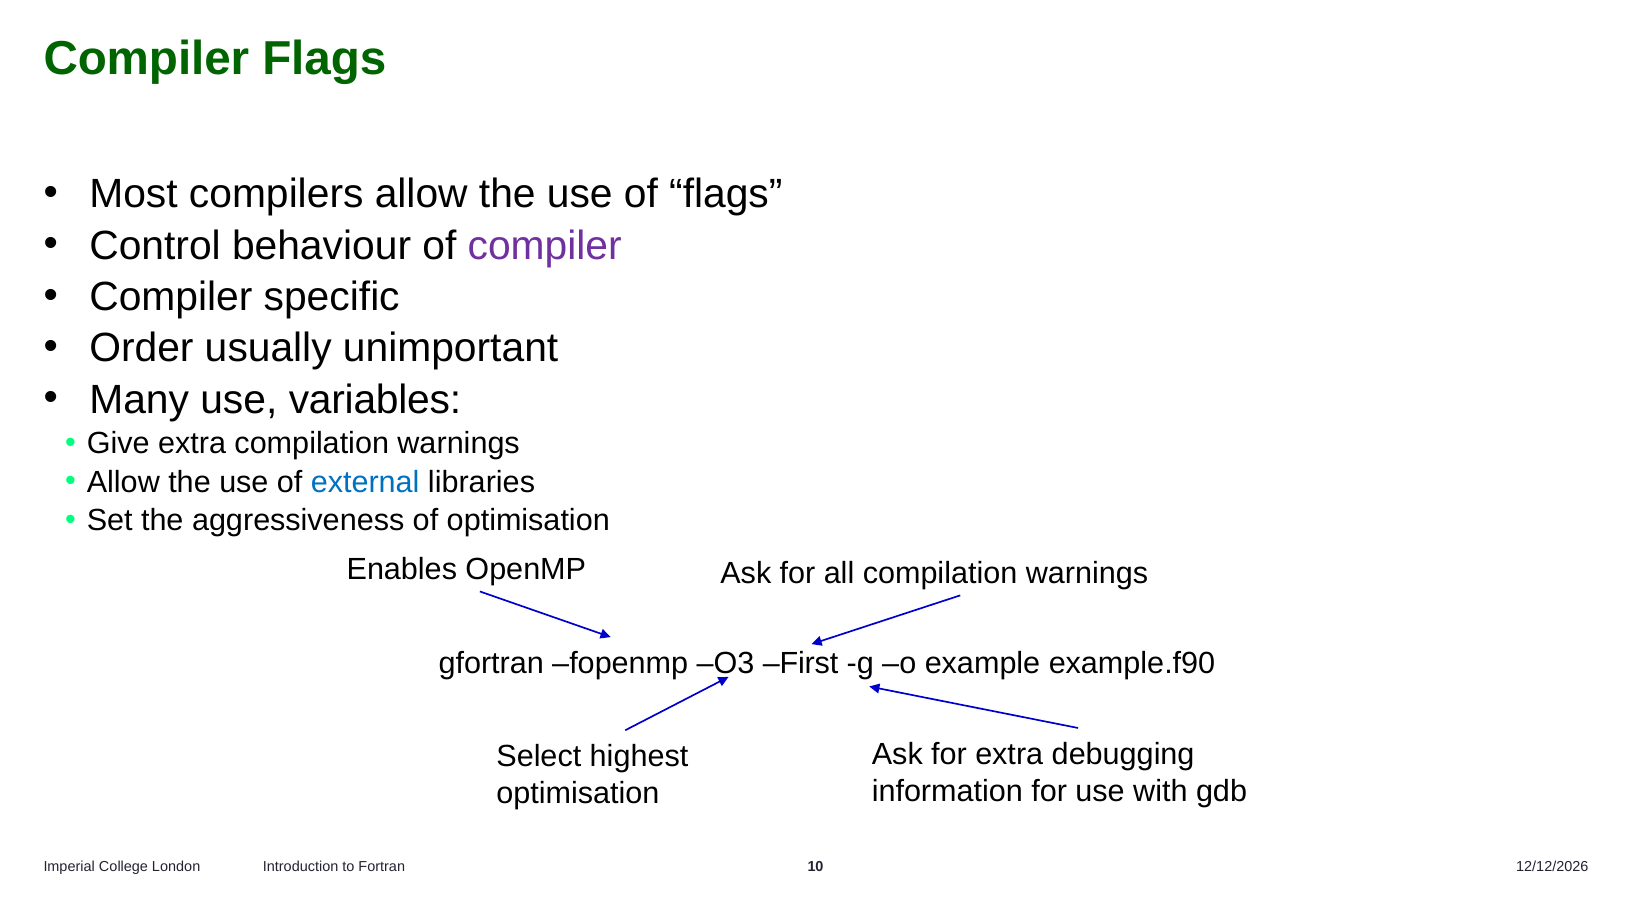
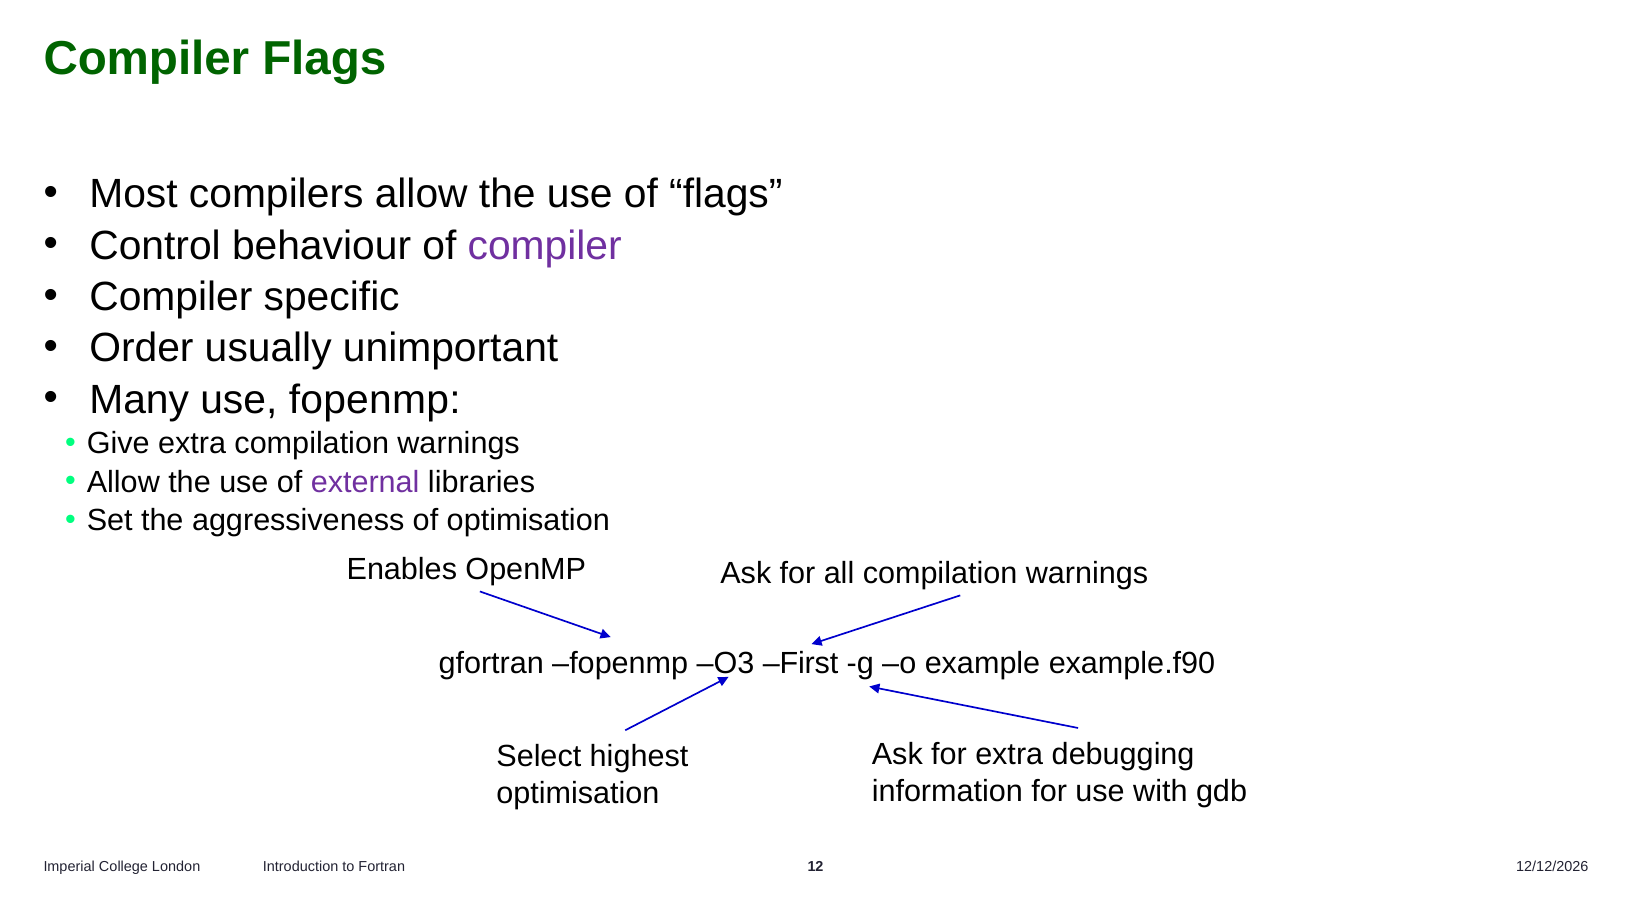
use variables: variables -> fopenmp
external colour: blue -> purple
10: 10 -> 12
